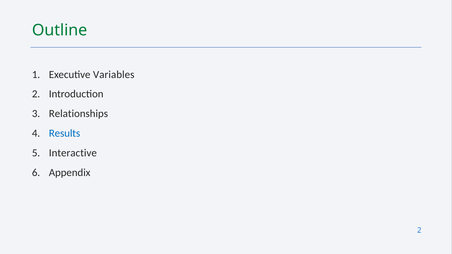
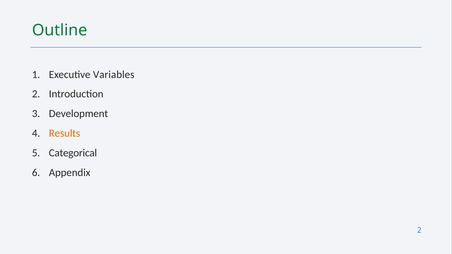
Relationships: Relationships -> Development
Results colour: blue -> orange
Interactive: Interactive -> Categorical
